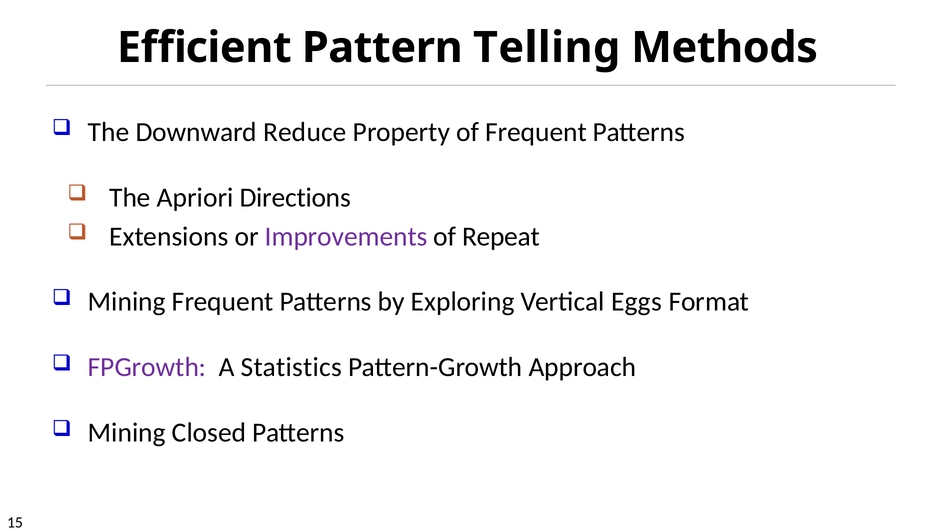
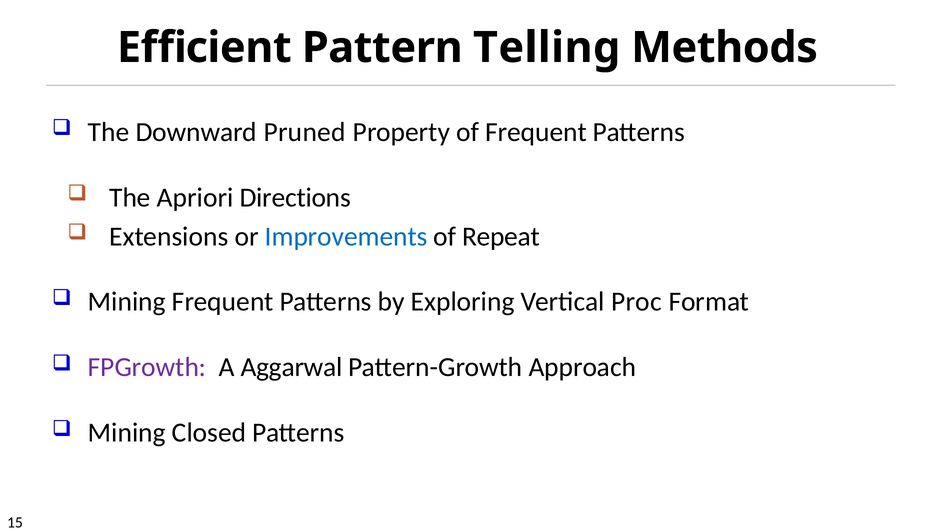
Reduce: Reduce -> Pruned
Improvements colour: purple -> blue
Eggs: Eggs -> Proc
Statistics: Statistics -> Aggarwal
